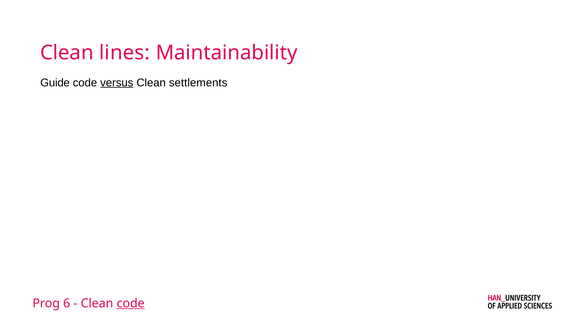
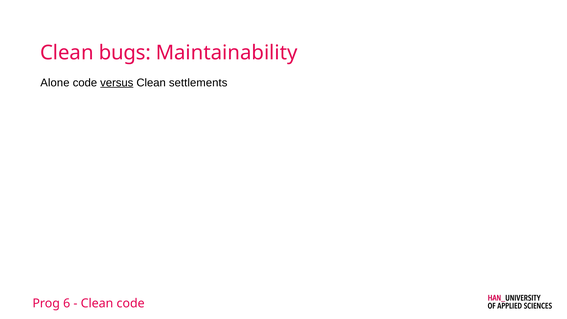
lines: lines -> bugs
Guide: Guide -> Alone
code at (131, 303) underline: present -> none
